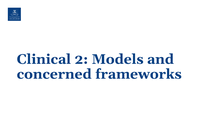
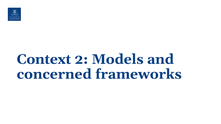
Clinical: Clinical -> Context
